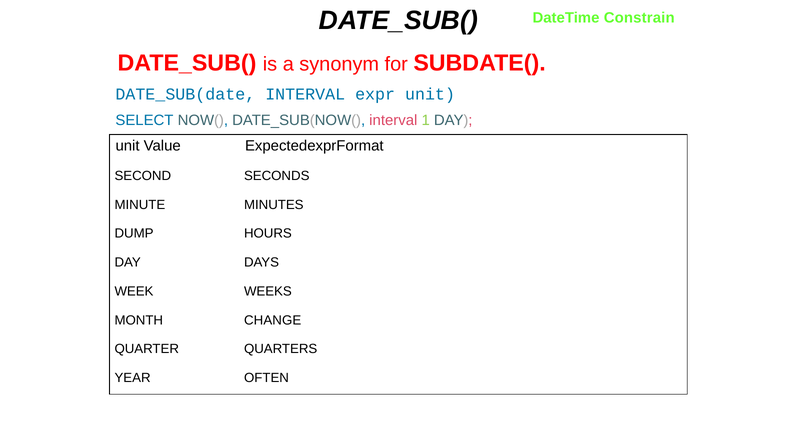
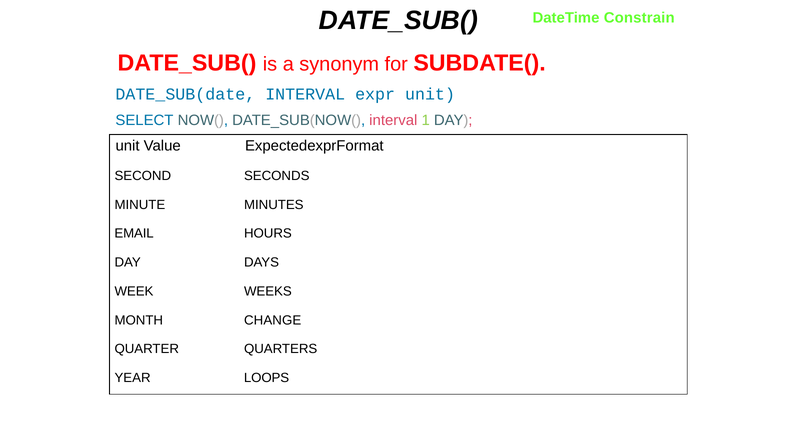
DUMP: DUMP -> EMAIL
OFTEN: OFTEN -> LOOPS
